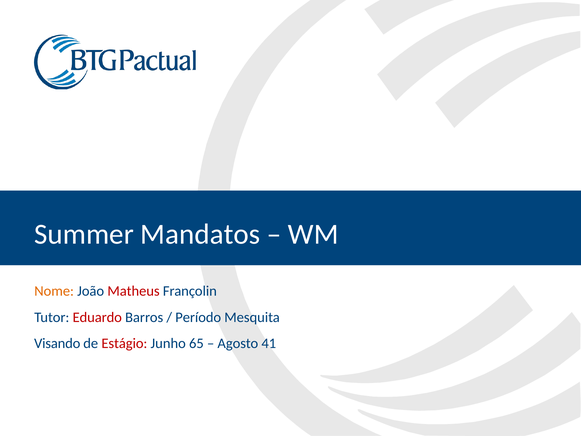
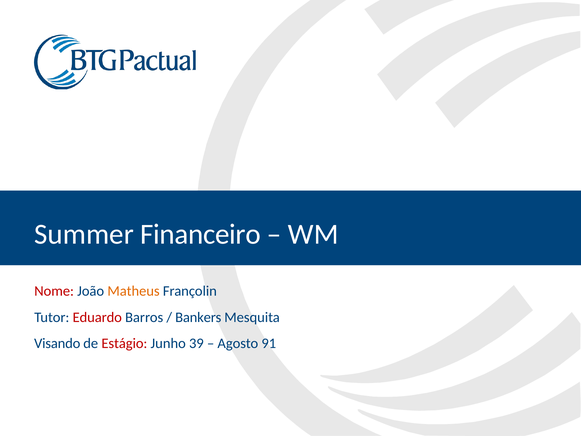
Mandatos: Mandatos -> Financeiro
Nome colour: orange -> red
Matheus colour: red -> orange
Período: Período -> Bankers
65: 65 -> 39
41: 41 -> 91
